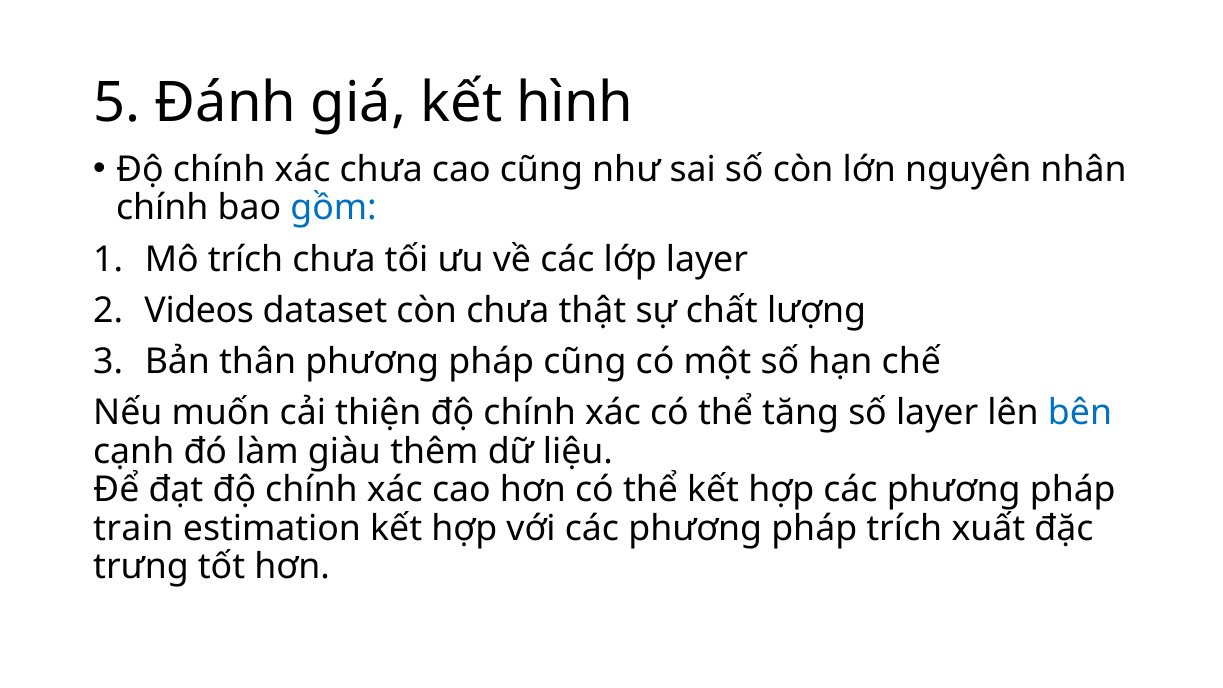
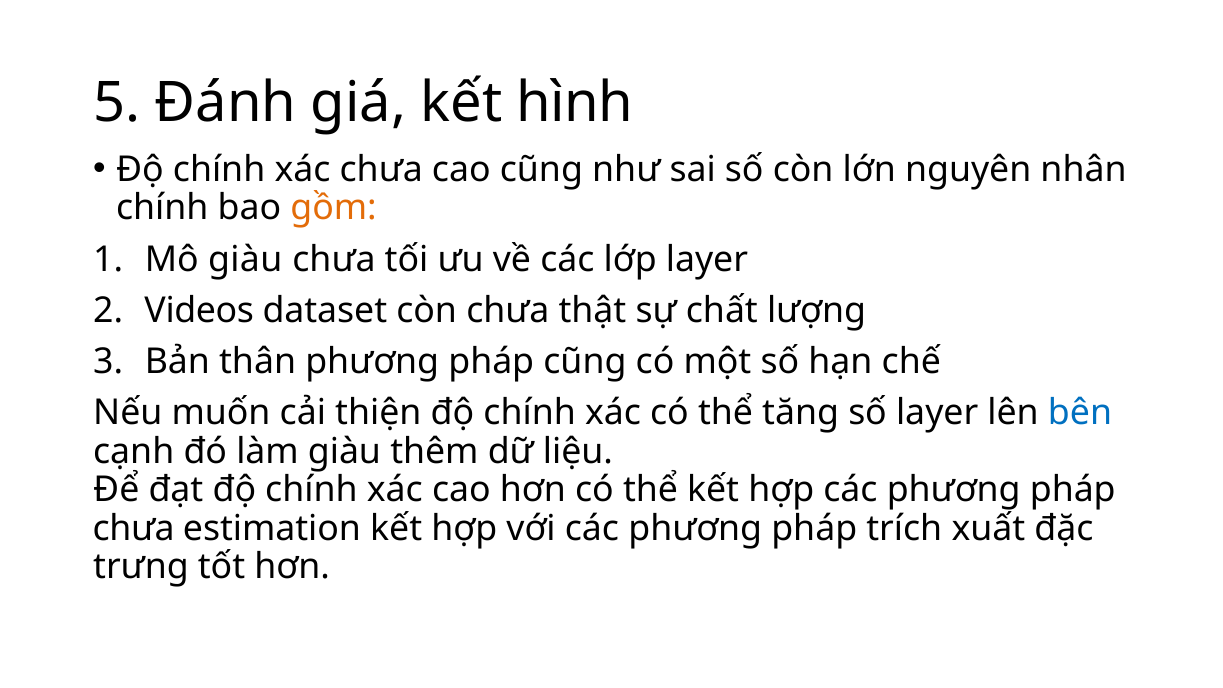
gồm colour: blue -> orange
Mô trích: trích -> giàu
train at (133, 528): train -> chưa
